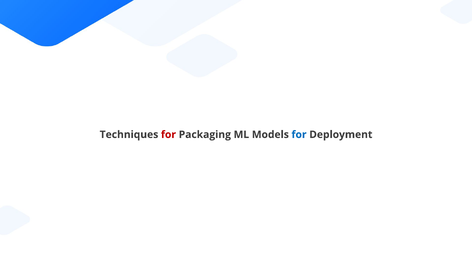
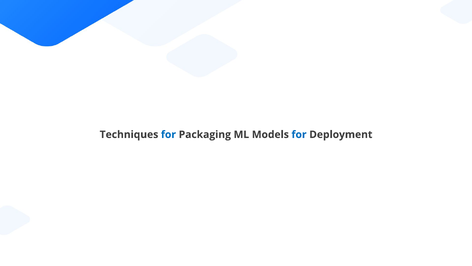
for at (168, 134) colour: red -> blue
